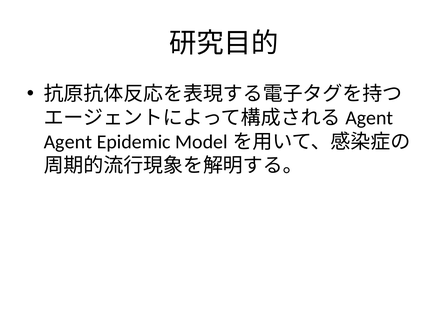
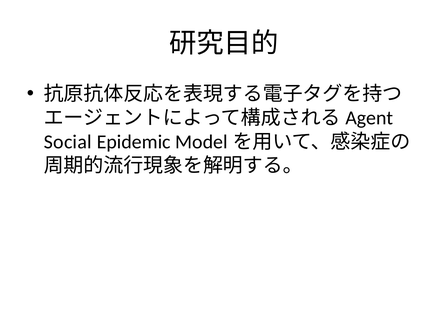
Agent: Agent -> Social
